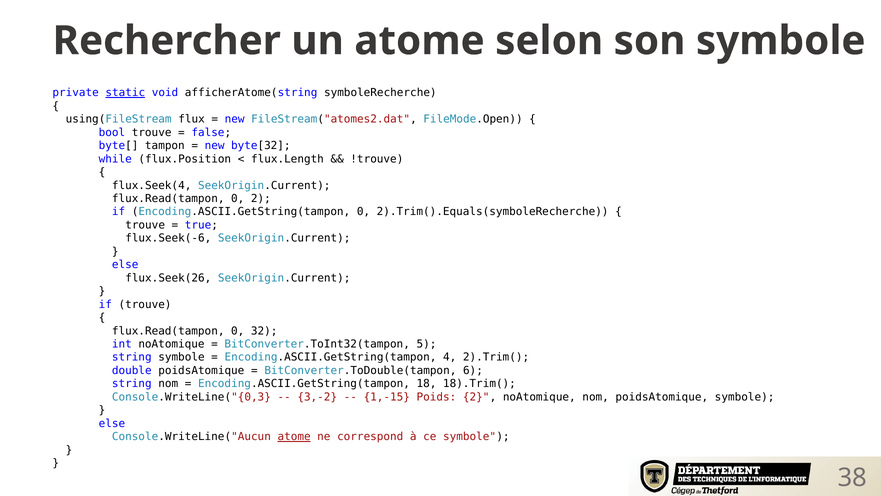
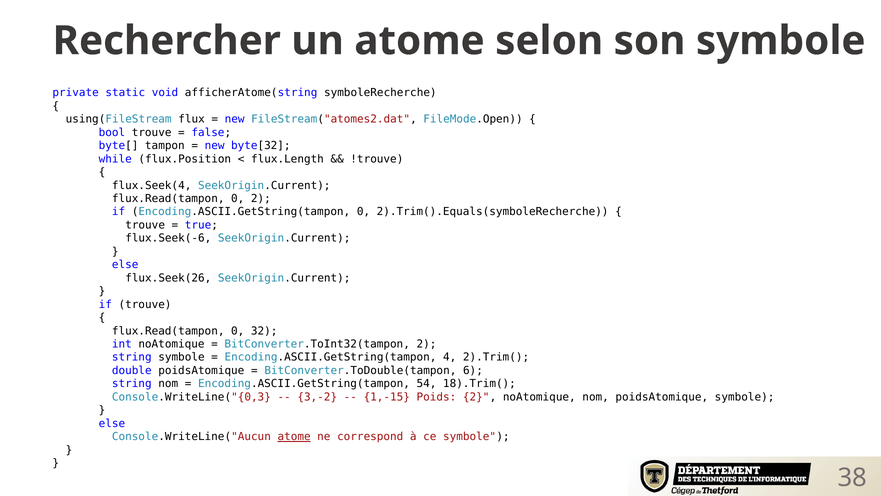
static underline: present -> none
BitConverter.ToInt32(tampon 5: 5 -> 2
18: 18 -> 54
